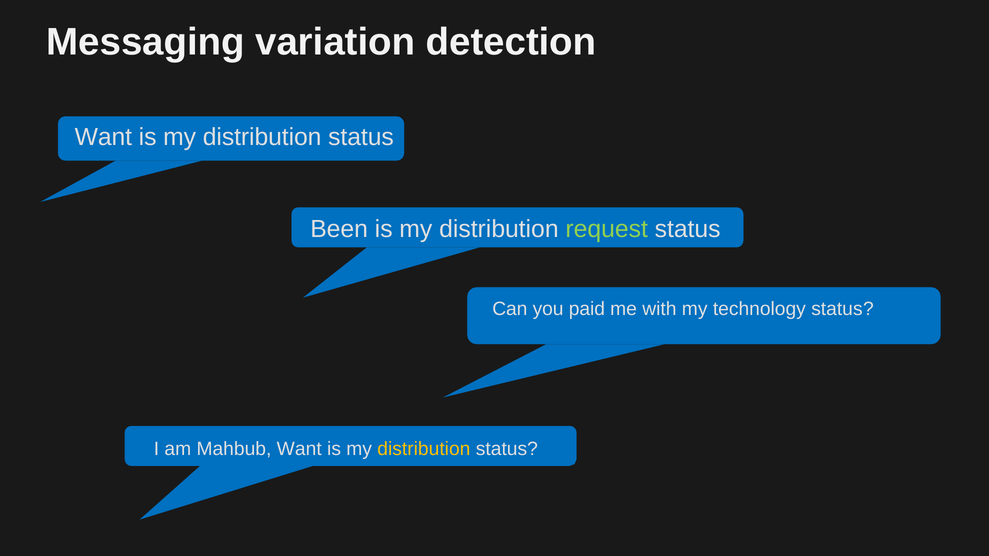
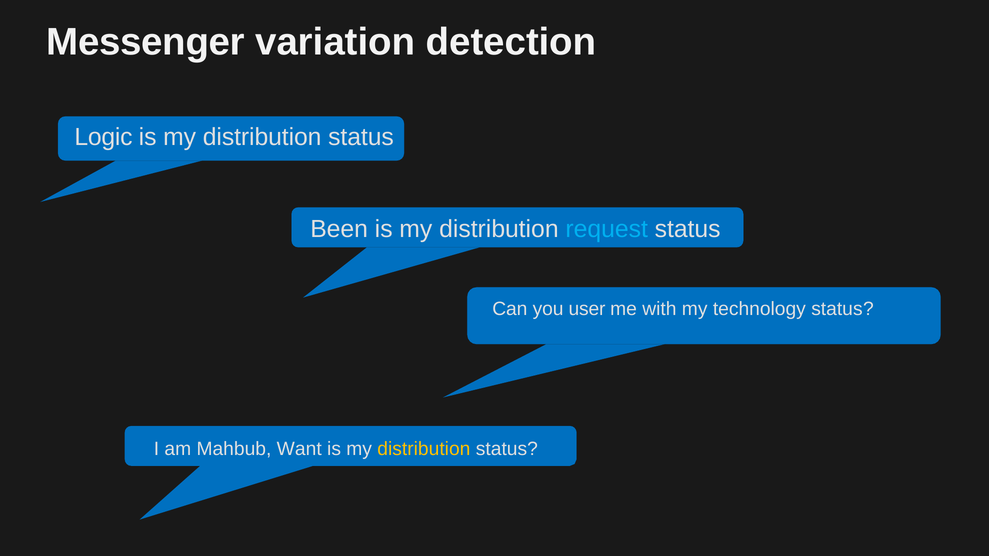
Messaging: Messaging -> Messenger
Want at (103, 137): Want -> Logic
request colour: light green -> light blue
paid: paid -> user
